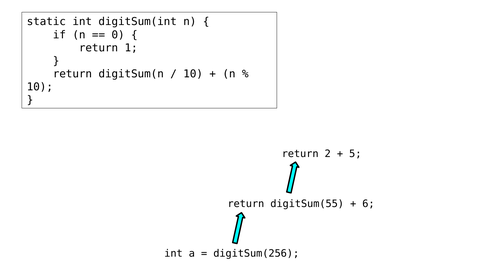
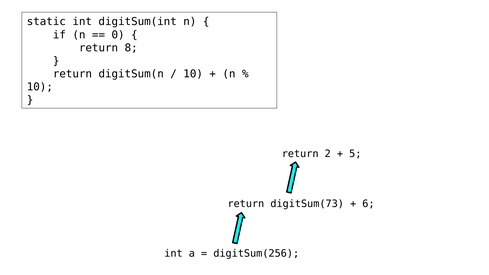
1: 1 -> 8
digitSum(55: digitSum(55 -> digitSum(73
